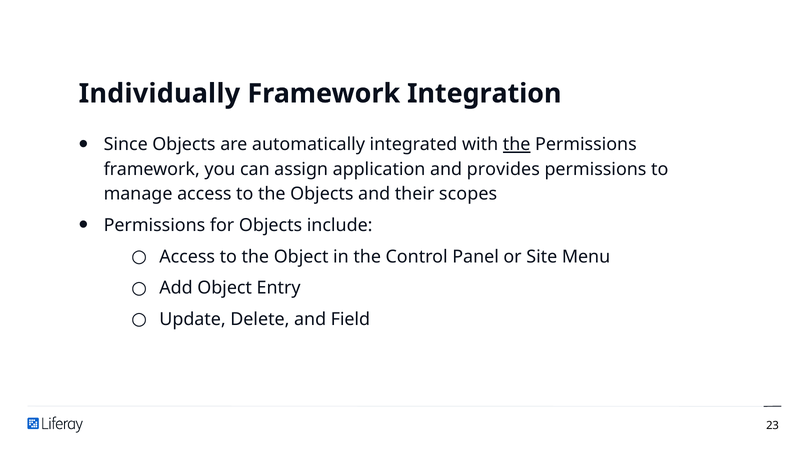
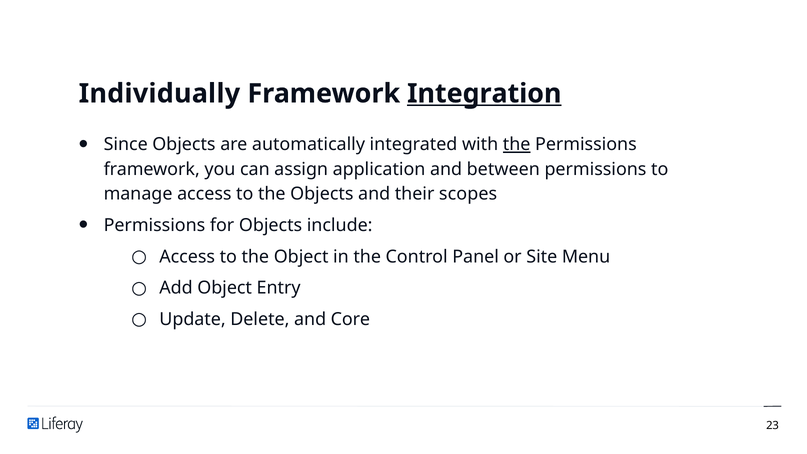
Integration underline: none -> present
provides: provides -> between
Field: Field -> Core
